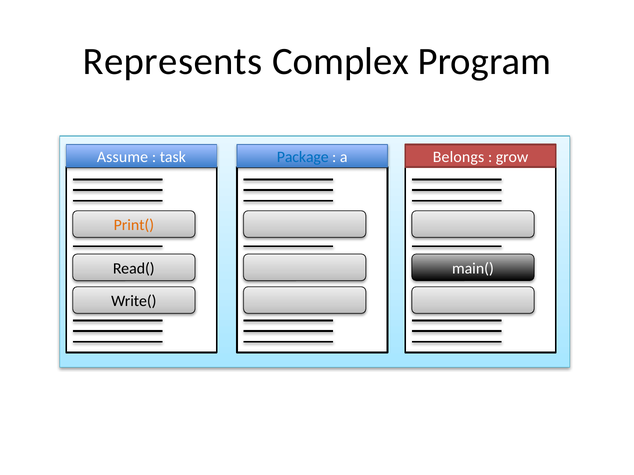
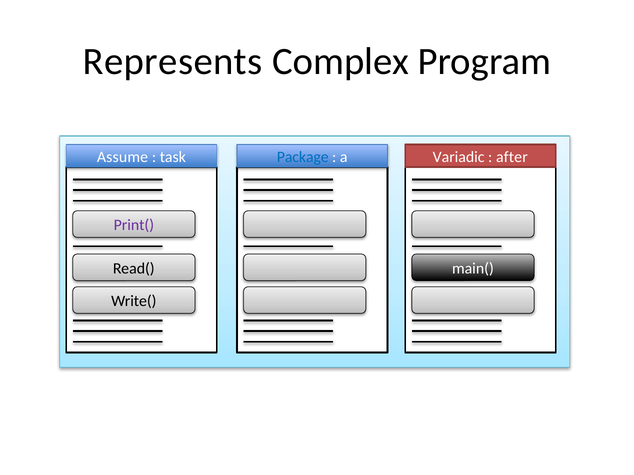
Belongs: Belongs -> Variadic
grow: grow -> after
Print( colour: orange -> purple
